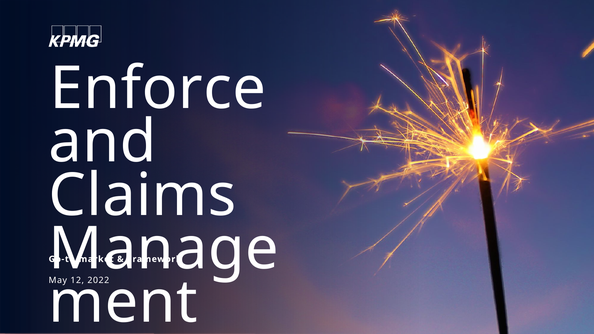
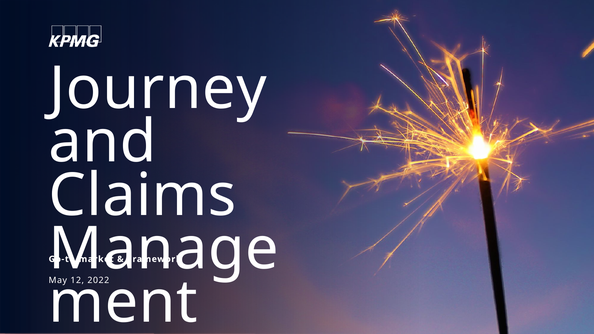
Enforce: Enforce -> Journey
